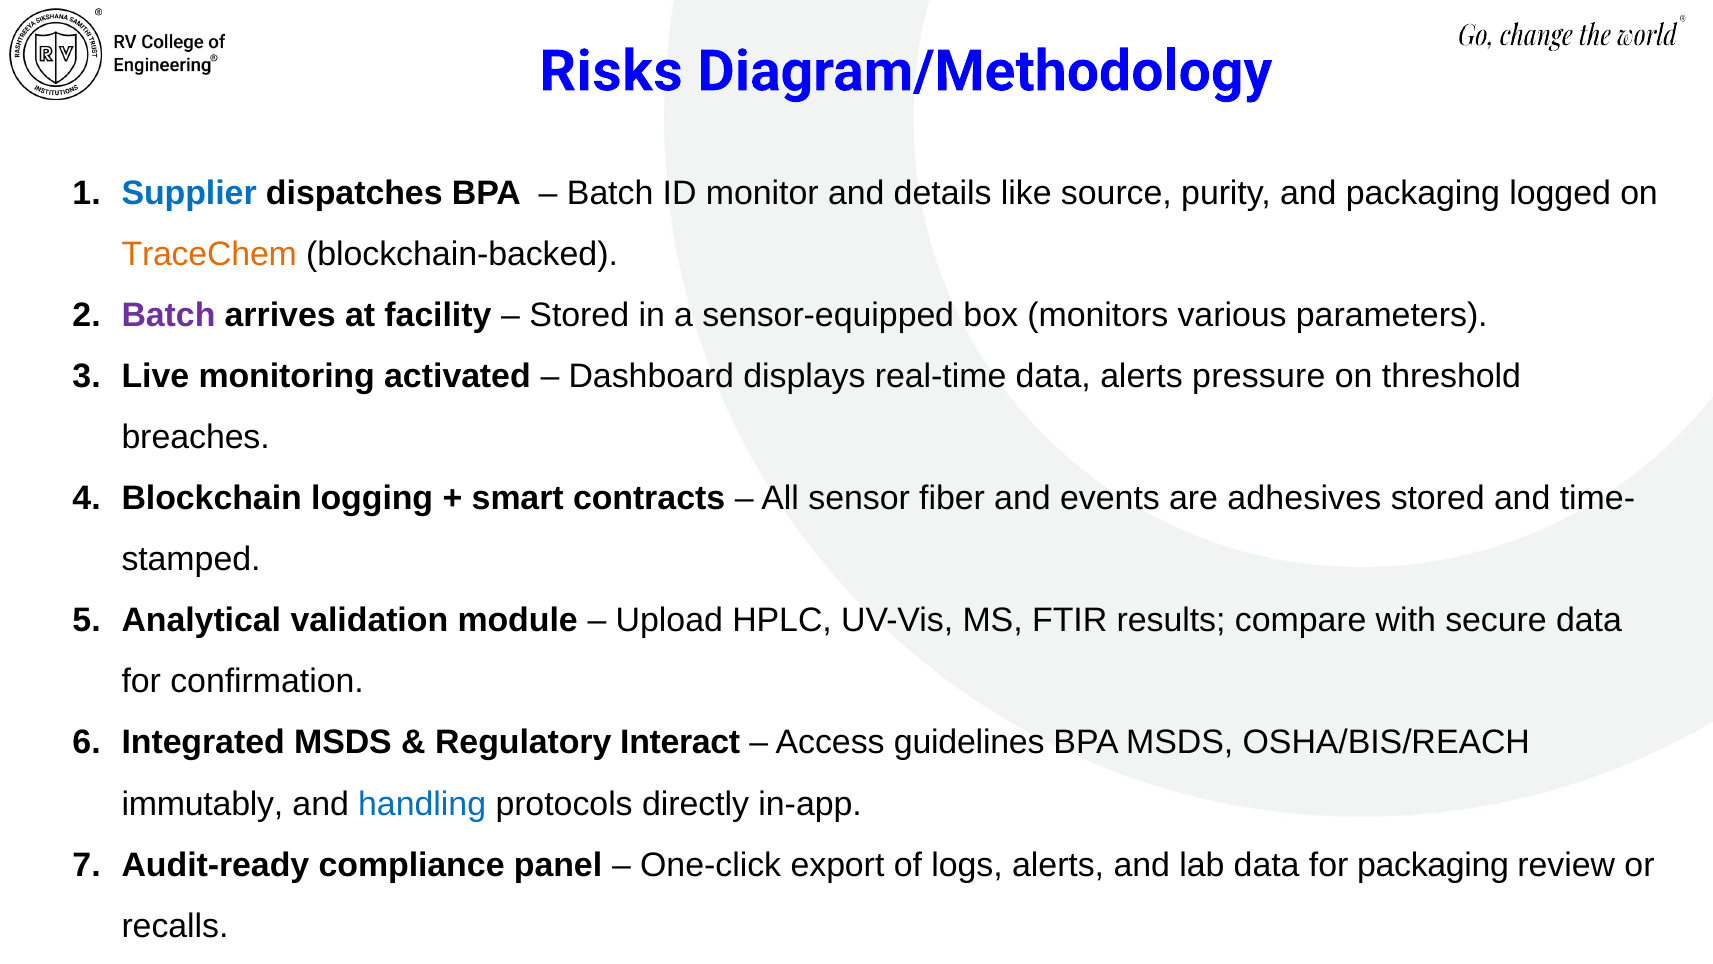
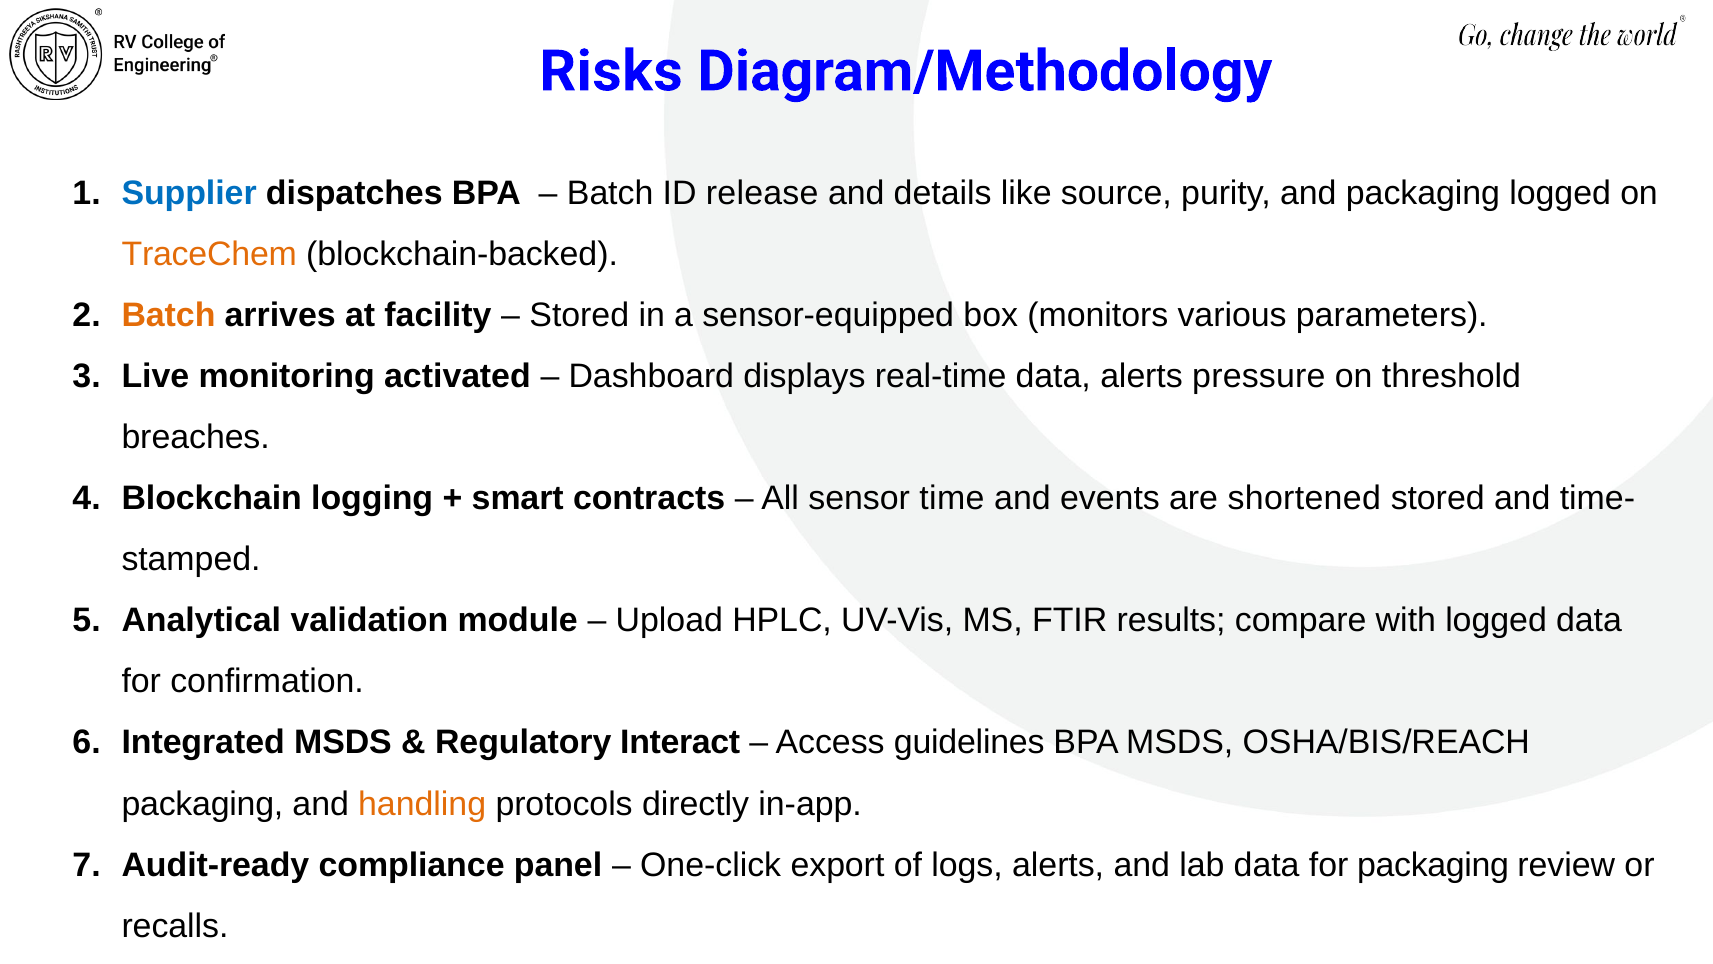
monitor: monitor -> release
Batch at (168, 315) colour: purple -> orange
fiber: fiber -> time
adhesives: adhesives -> shortened
with secure: secure -> logged
immutably at (202, 803): immutably -> packaging
handling colour: blue -> orange
